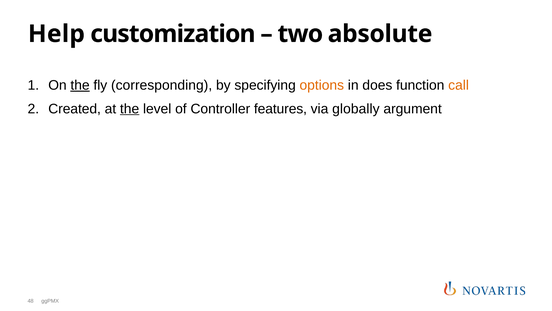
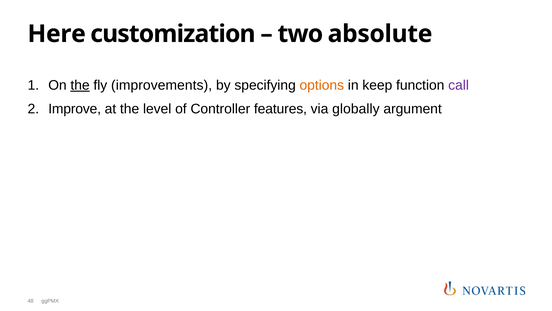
Help: Help -> Here
corresponding: corresponding -> improvements
does: does -> keep
call colour: orange -> purple
Created: Created -> Improve
the at (130, 109) underline: present -> none
